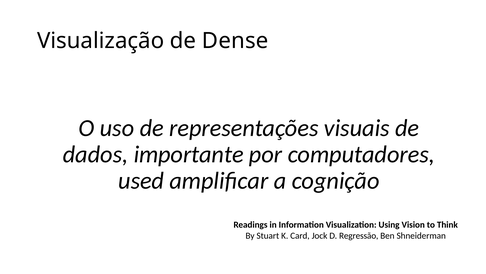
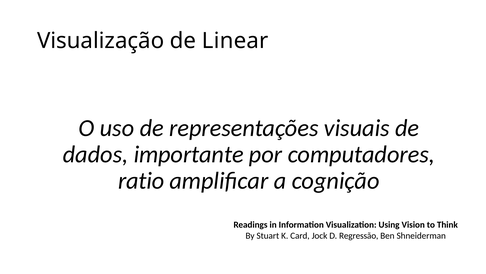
Dense: Dense -> Linear
used: used -> ratio
